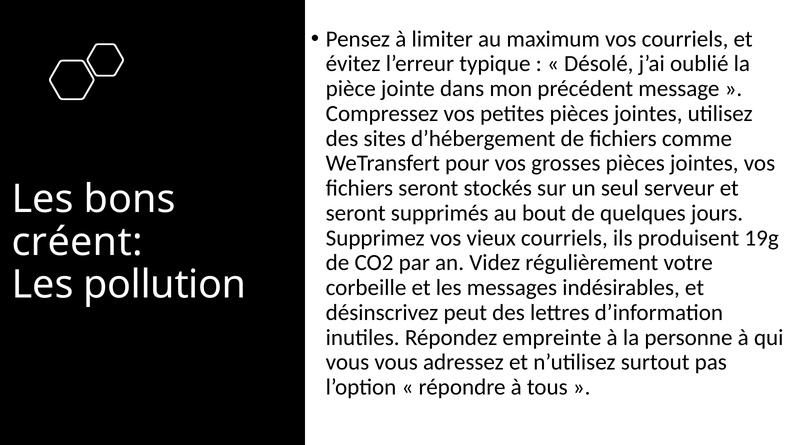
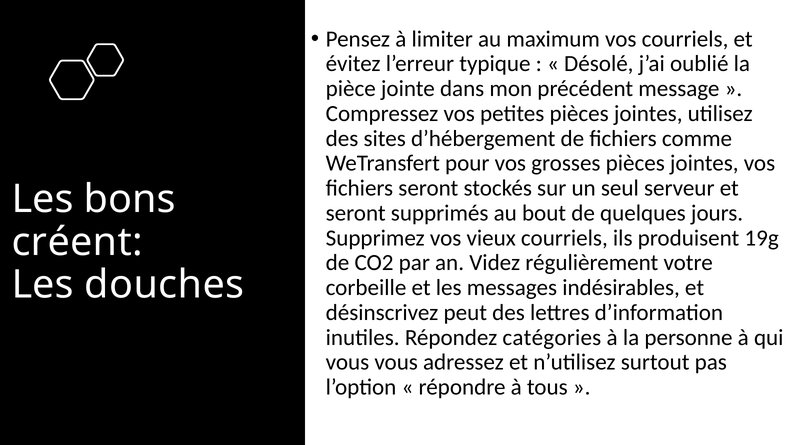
pollution: pollution -> douches
empreinte: empreinte -> catégories
